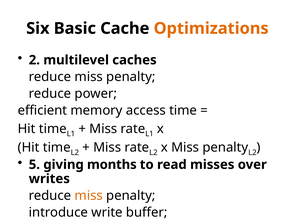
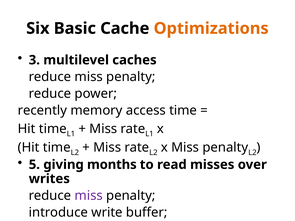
2: 2 -> 3
efficient: efficient -> recently
miss at (89, 196) colour: orange -> purple
